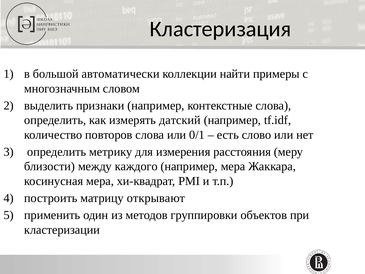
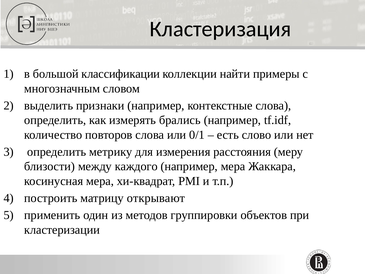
автоматически: автоматически -> классификации
датский: датский -> брались
